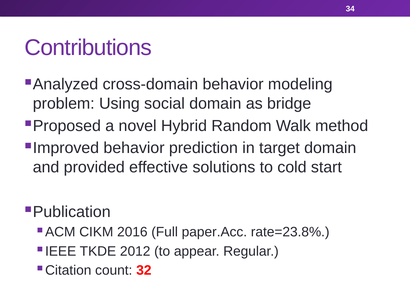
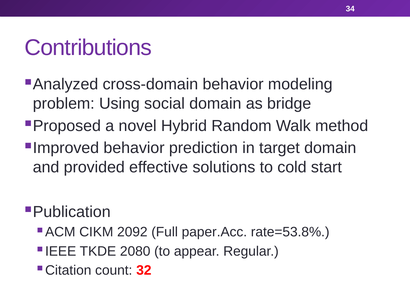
2016: 2016 -> 2092
rate=23.8%: rate=23.8% -> rate=53.8%
2012: 2012 -> 2080
